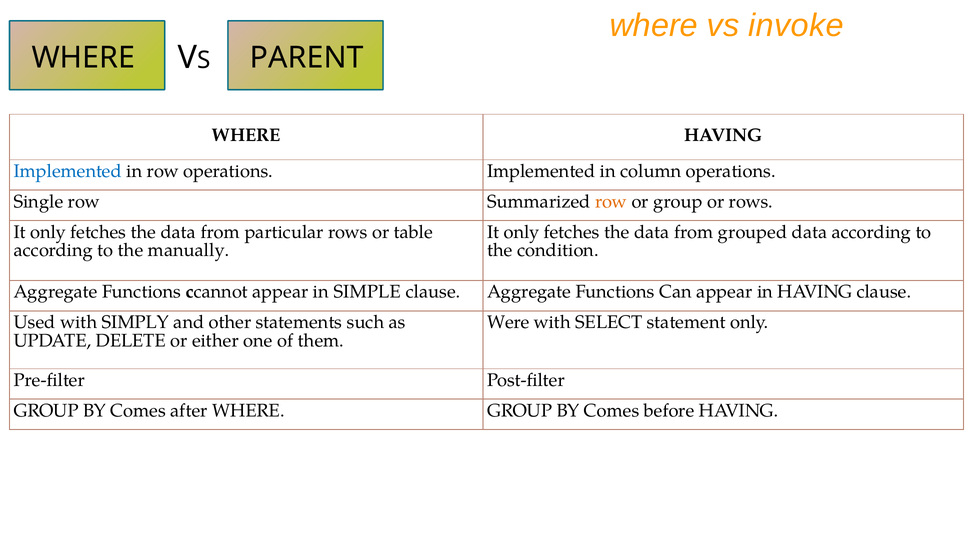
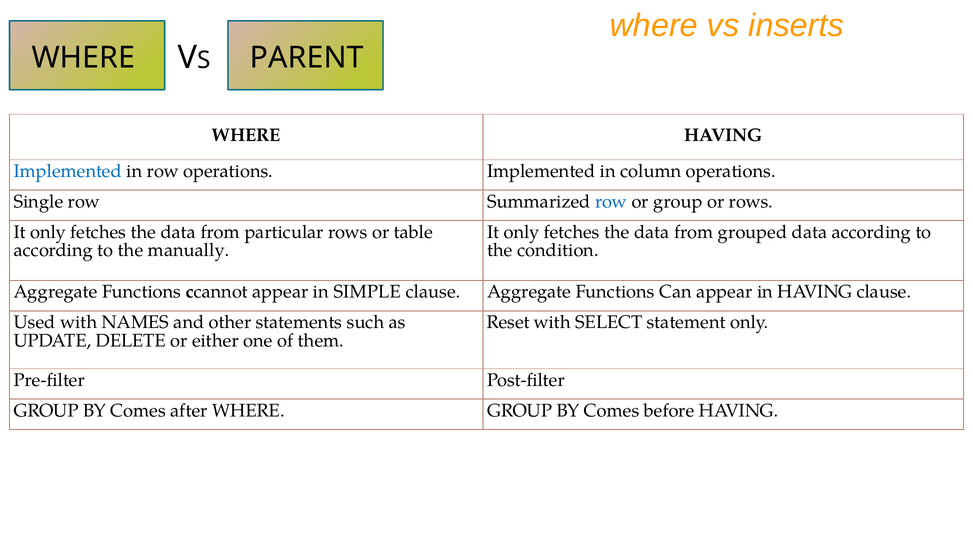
invoke: invoke -> inserts
row at (611, 202) colour: orange -> blue
SIMPLY: SIMPLY -> NAMES
Were: Were -> Reset
